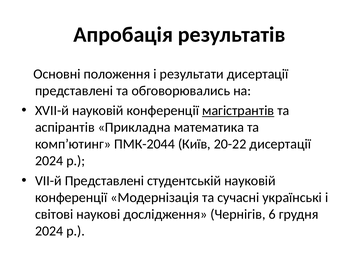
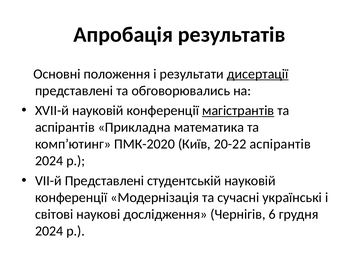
дисертації at (258, 74) underline: none -> present
ПМК-2044: ПМК-2044 -> ПМК-2020
20-22 дисертації: дисертації -> аспірантів
